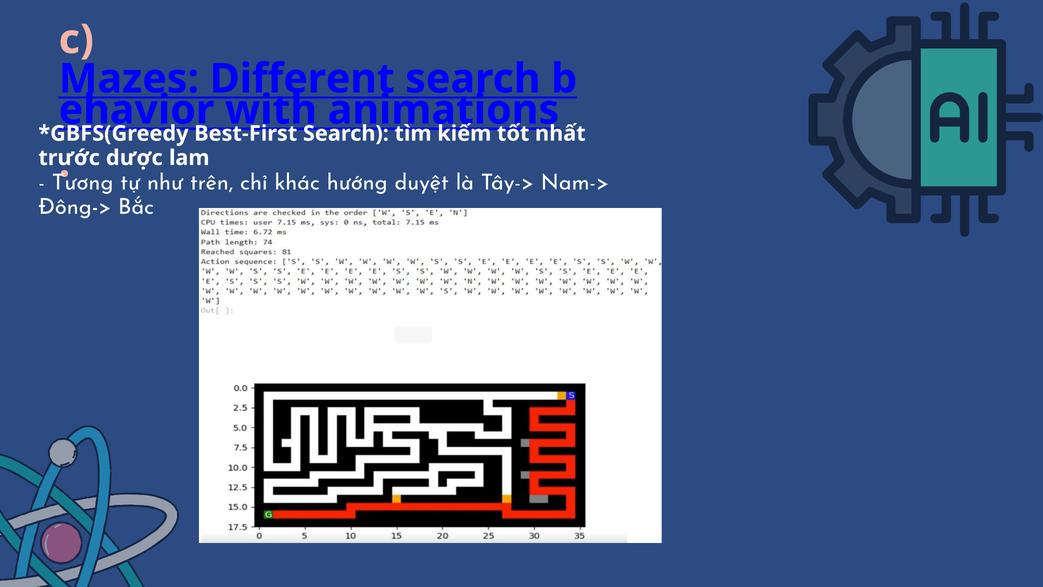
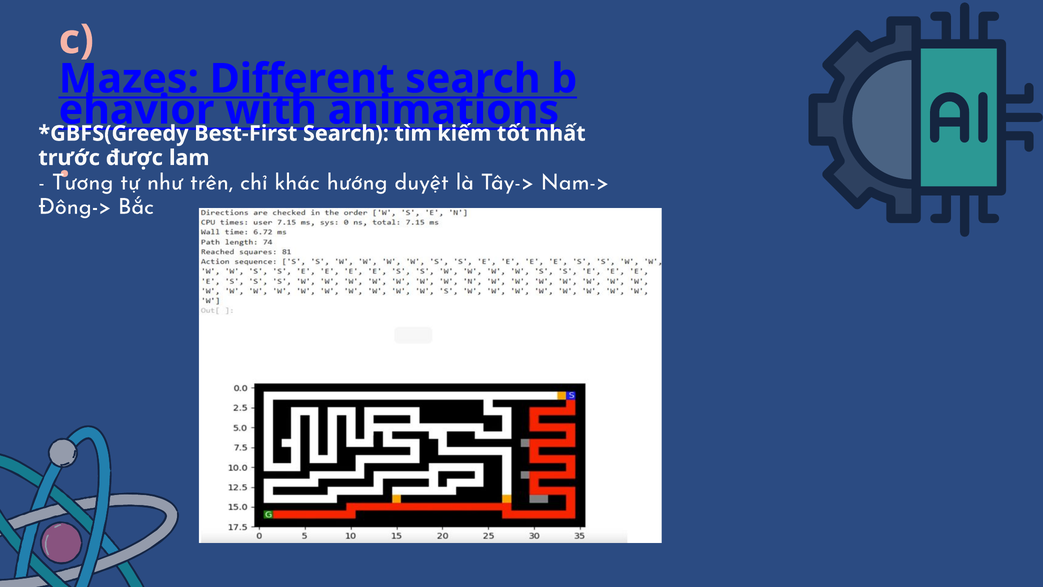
dược: dược -> được
